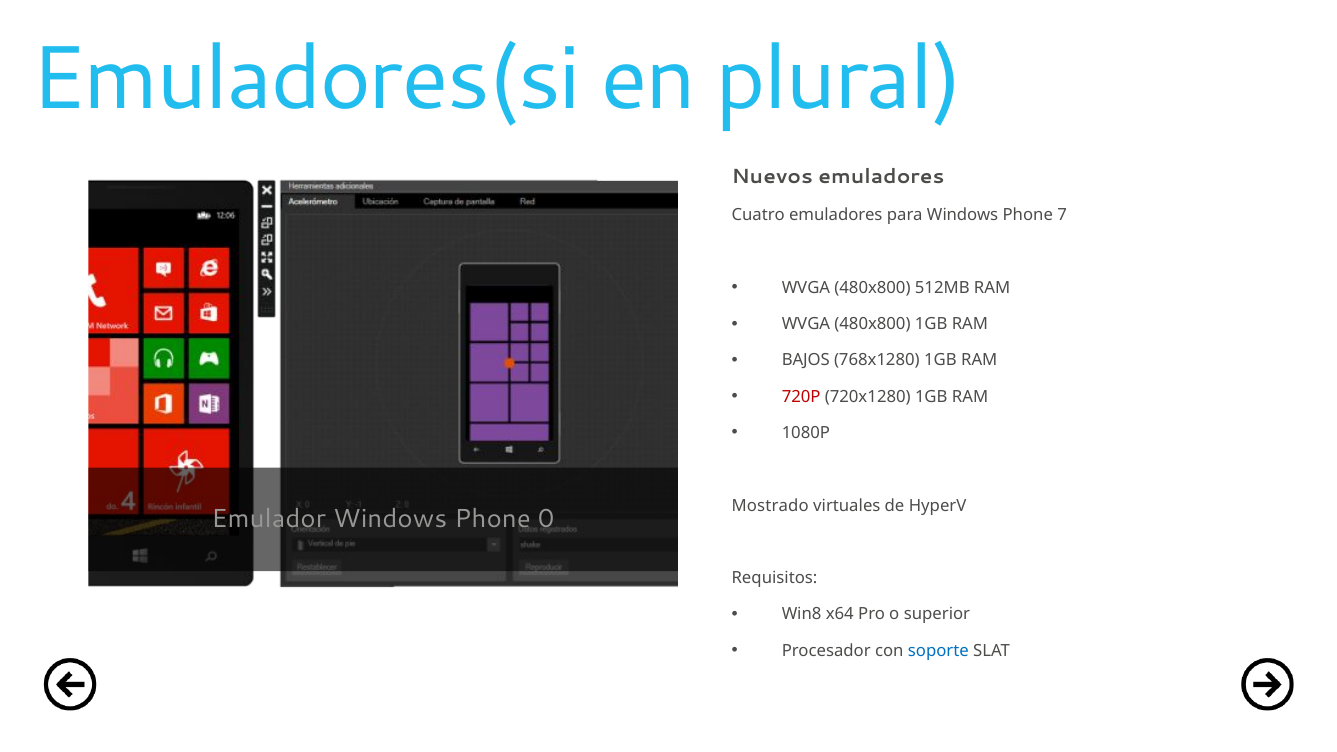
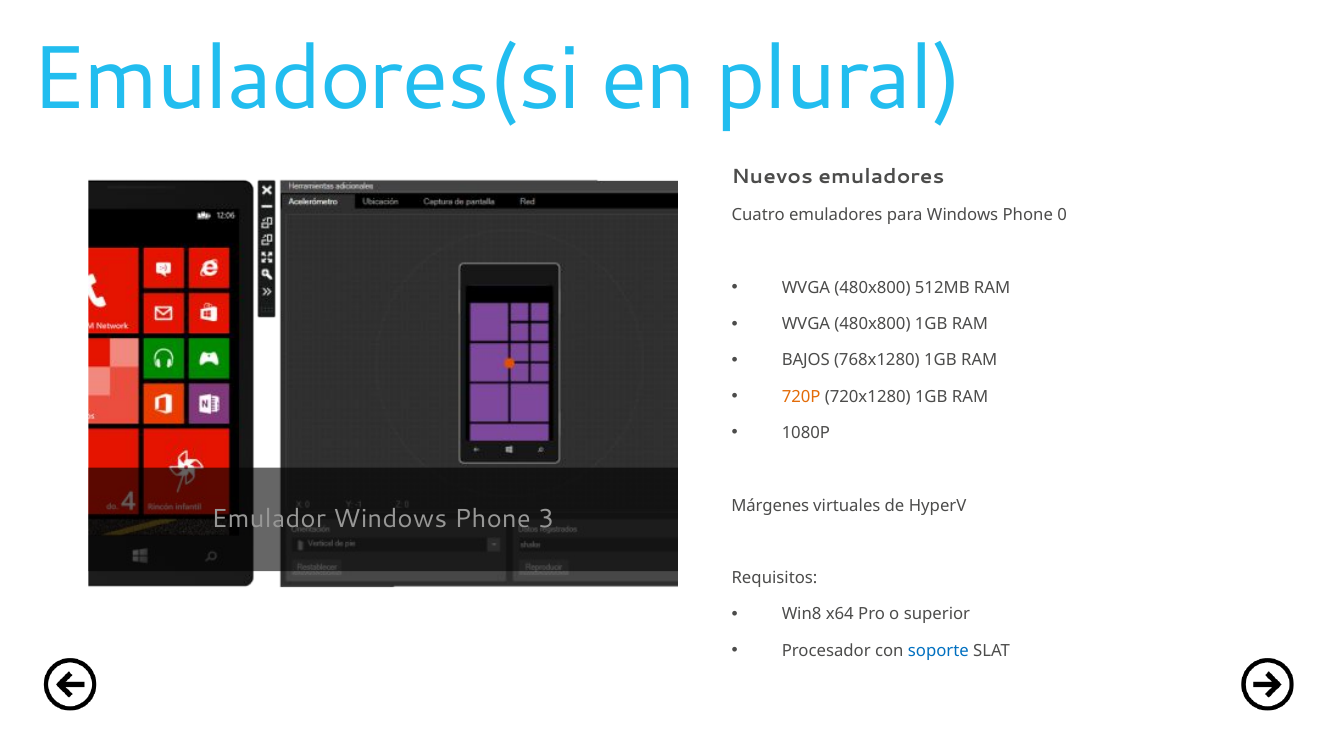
7: 7 -> 0
720P colour: red -> orange
Mostrado: Mostrado -> Márgenes
0: 0 -> 3
